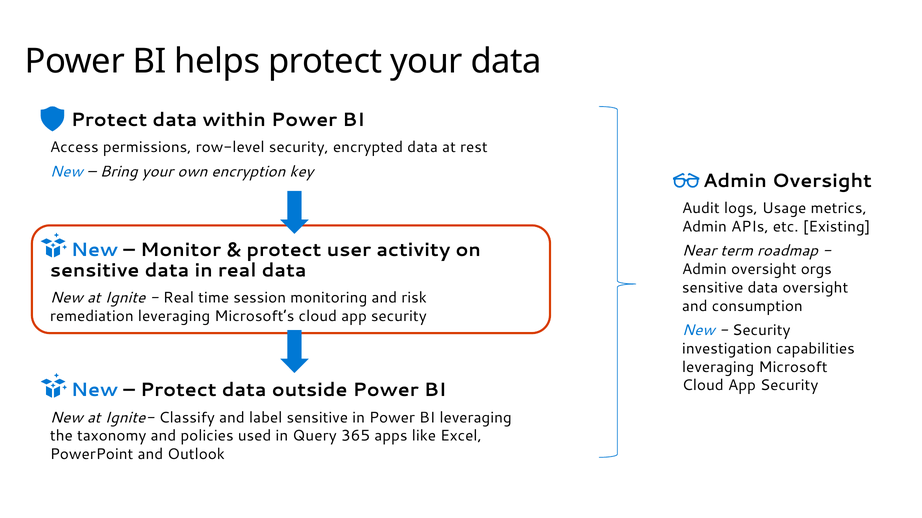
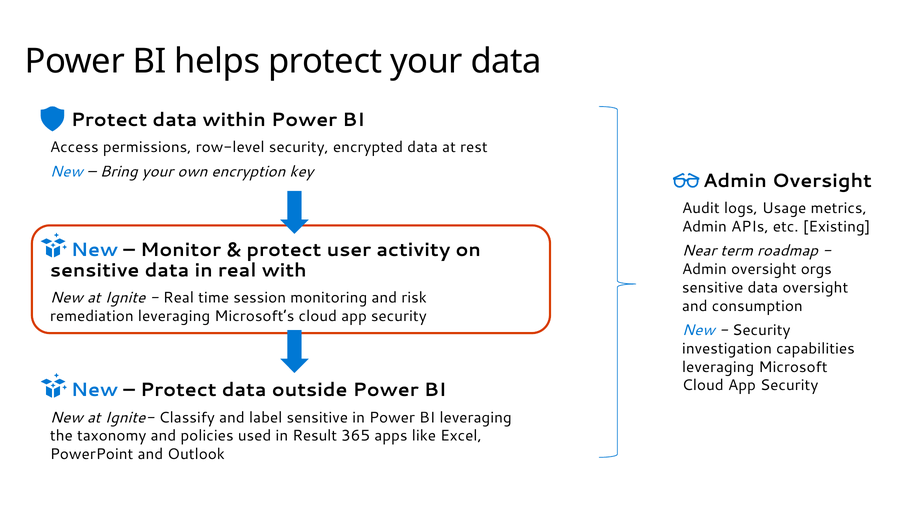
real data: data -> with
Query: Query -> Result
